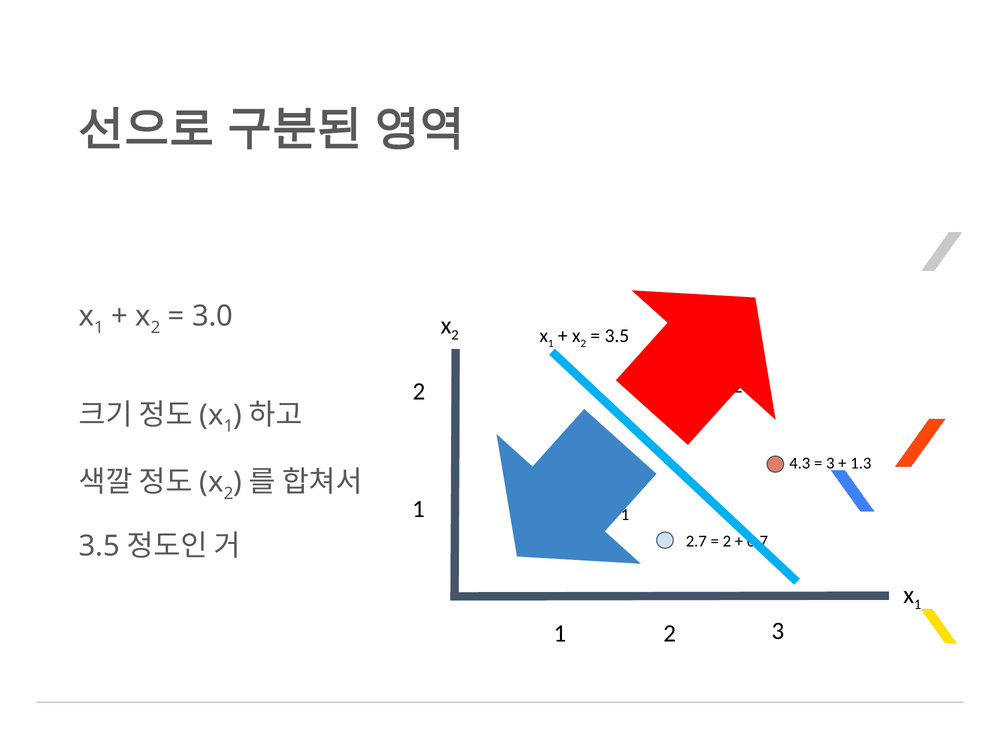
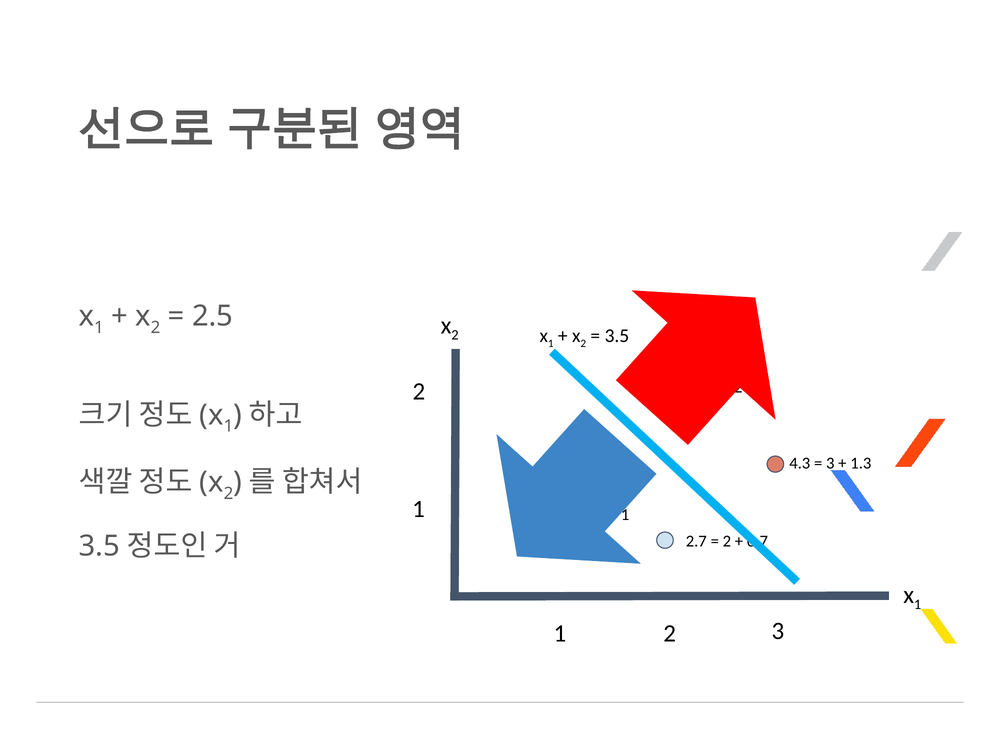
3.0: 3.0 -> 2.5
